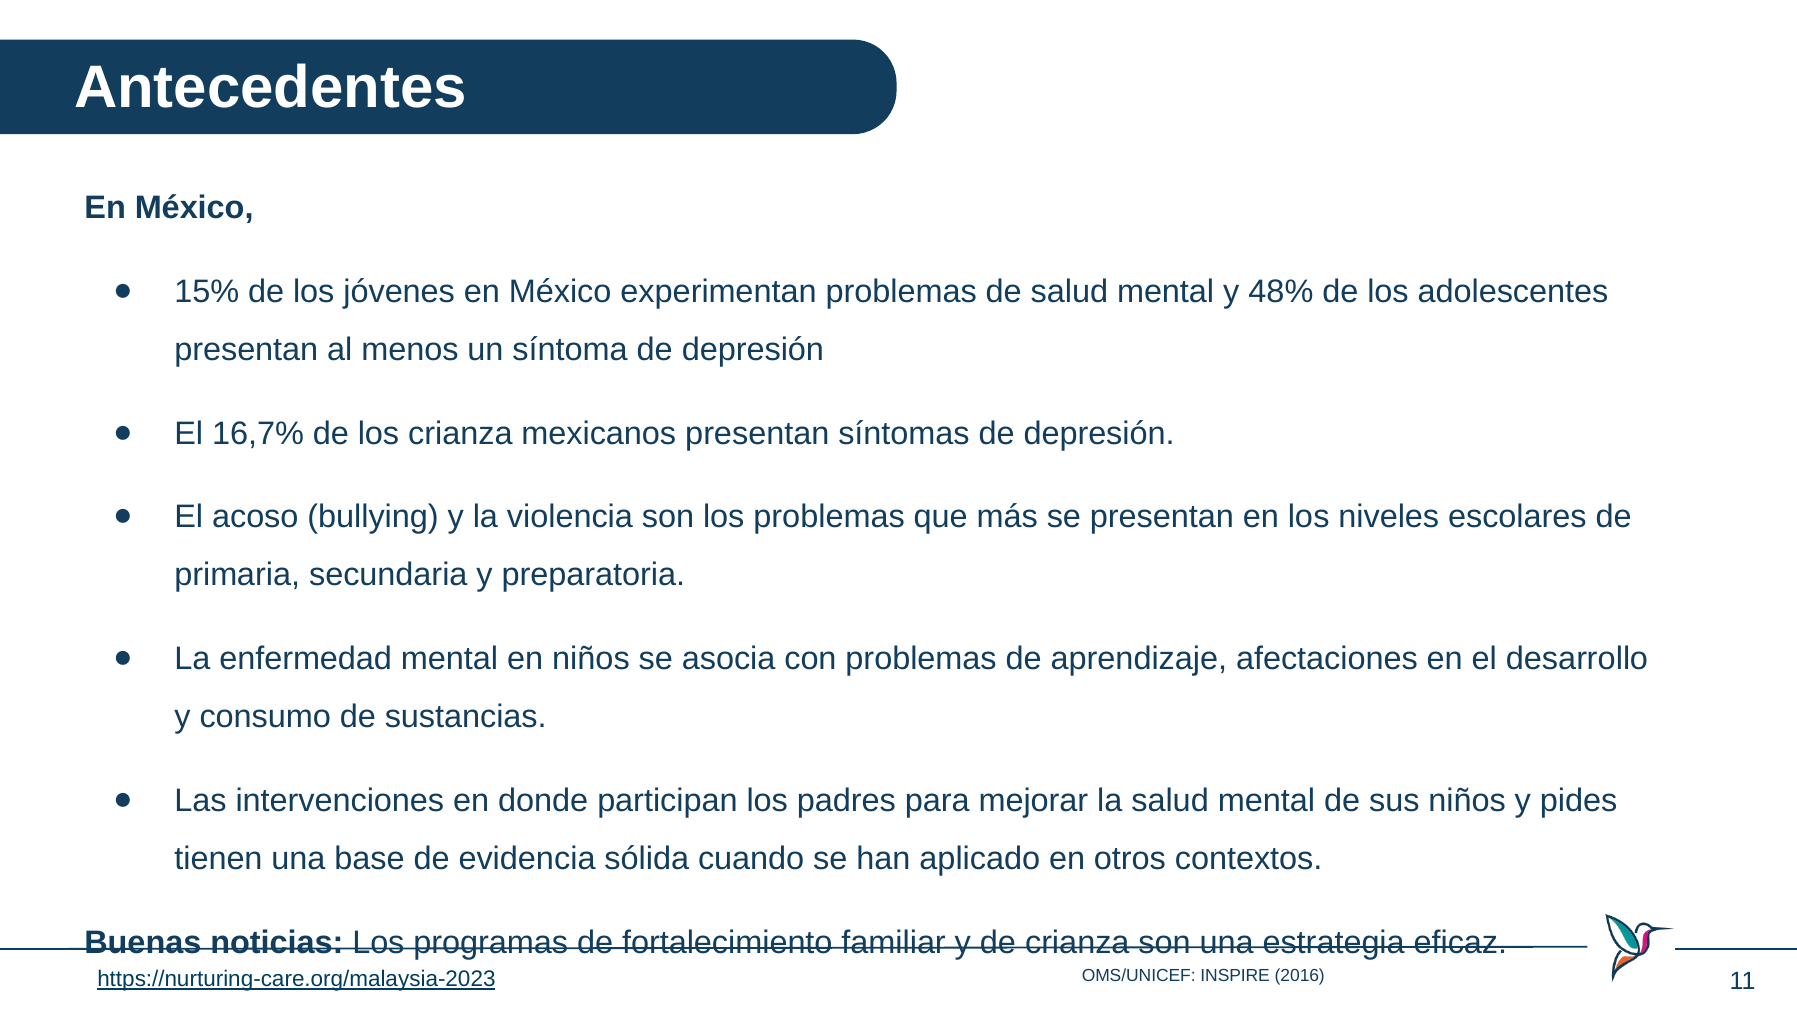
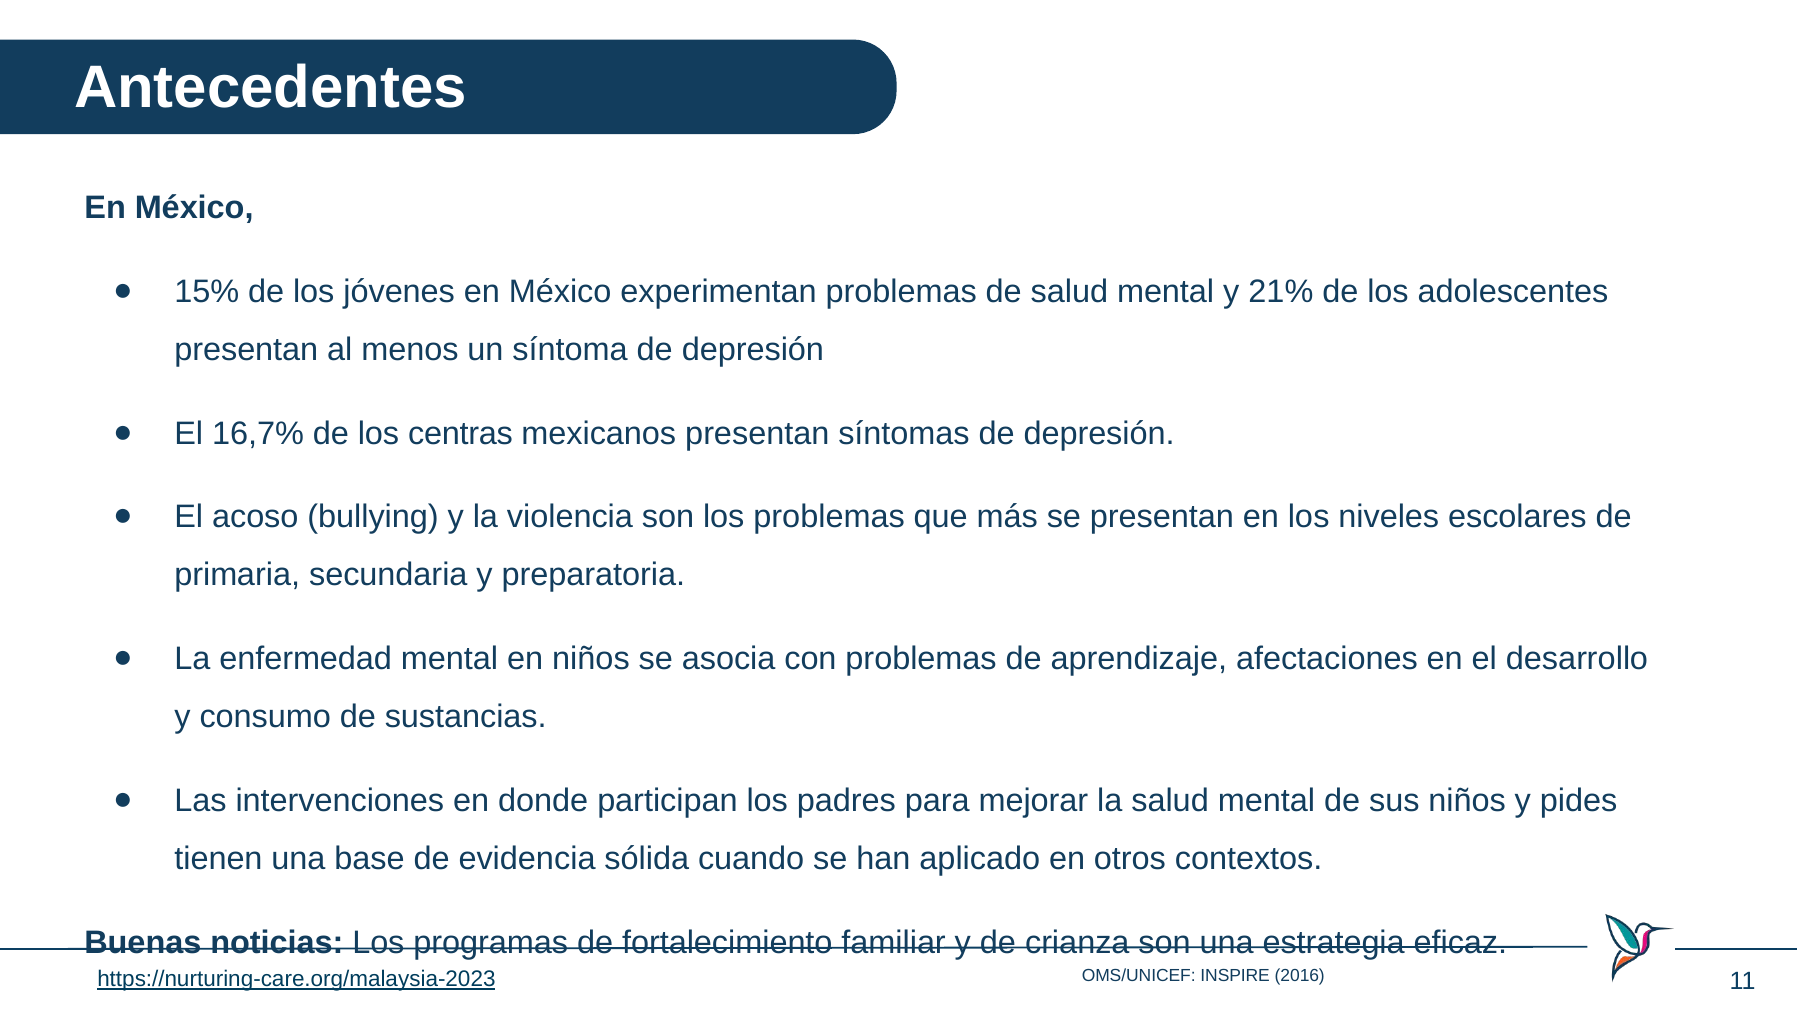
48%: 48% -> 21%
los crianza: crianza -> centras
